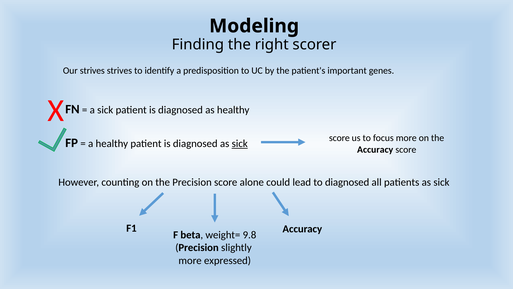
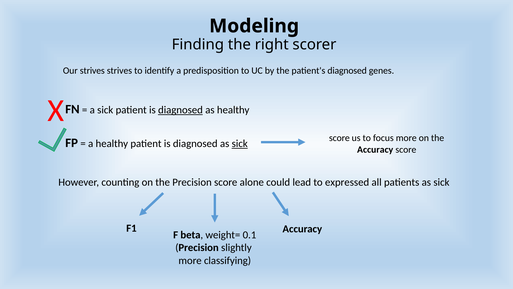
patient's important: important -> diagnosed
diagnosed at (180, 110) underline: none -> present
to diagnosed: diagnosed -> expressed
9.8: 9.8 -> 0.1
expressed: expressed -> classifying
